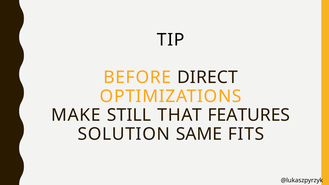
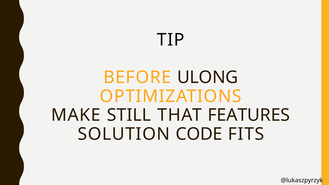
DIRECT: DIRECT -> ULONG
SAME: SAME -> CODE
